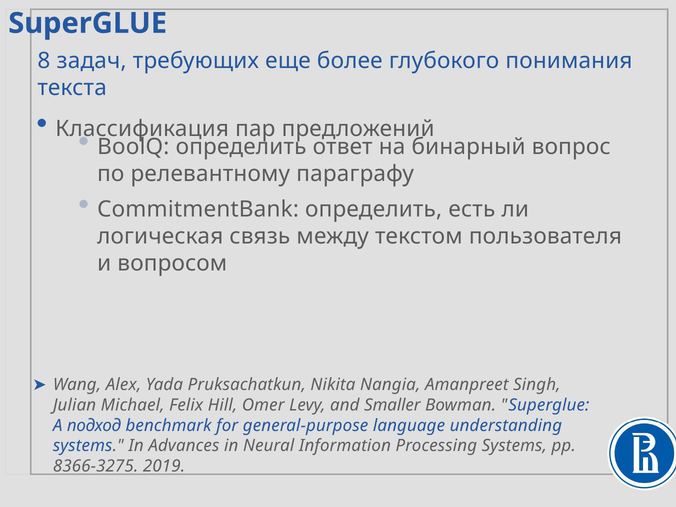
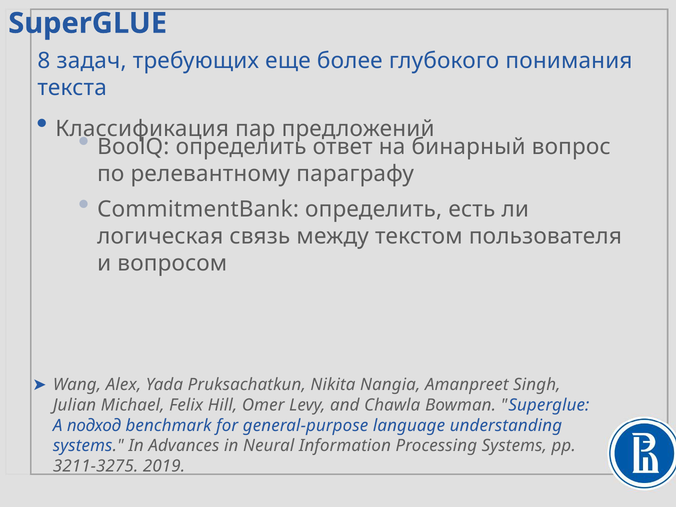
Smaller: Smaller -> Chawla
8366-3275: 8366-3275 -> 3211-3275
